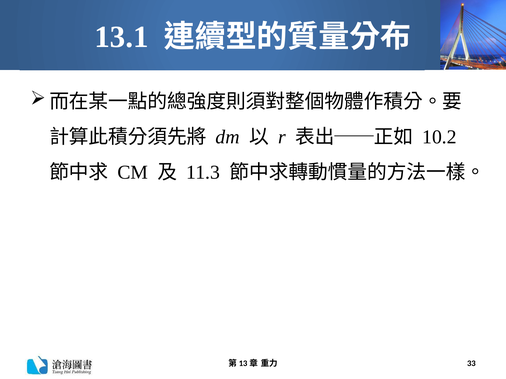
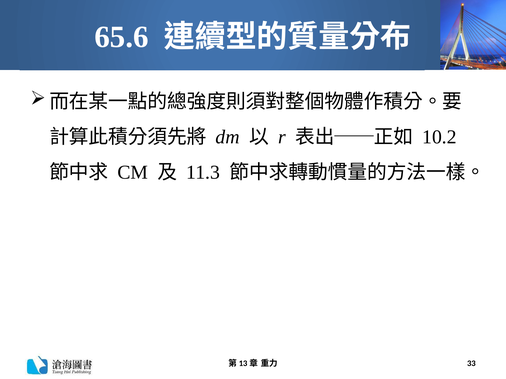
13.1: 13.1 -> 65.6
